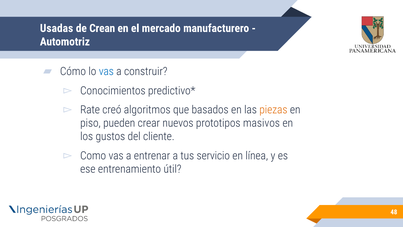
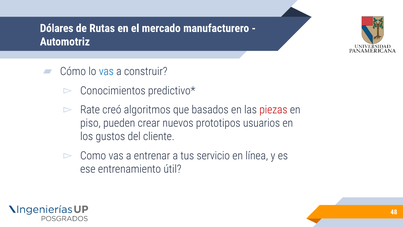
Usadas: Usadas -> Dólares
Crean: Crean -> Rutas
piezas colour: orange -> red
masivos: masivos -> usuarios
